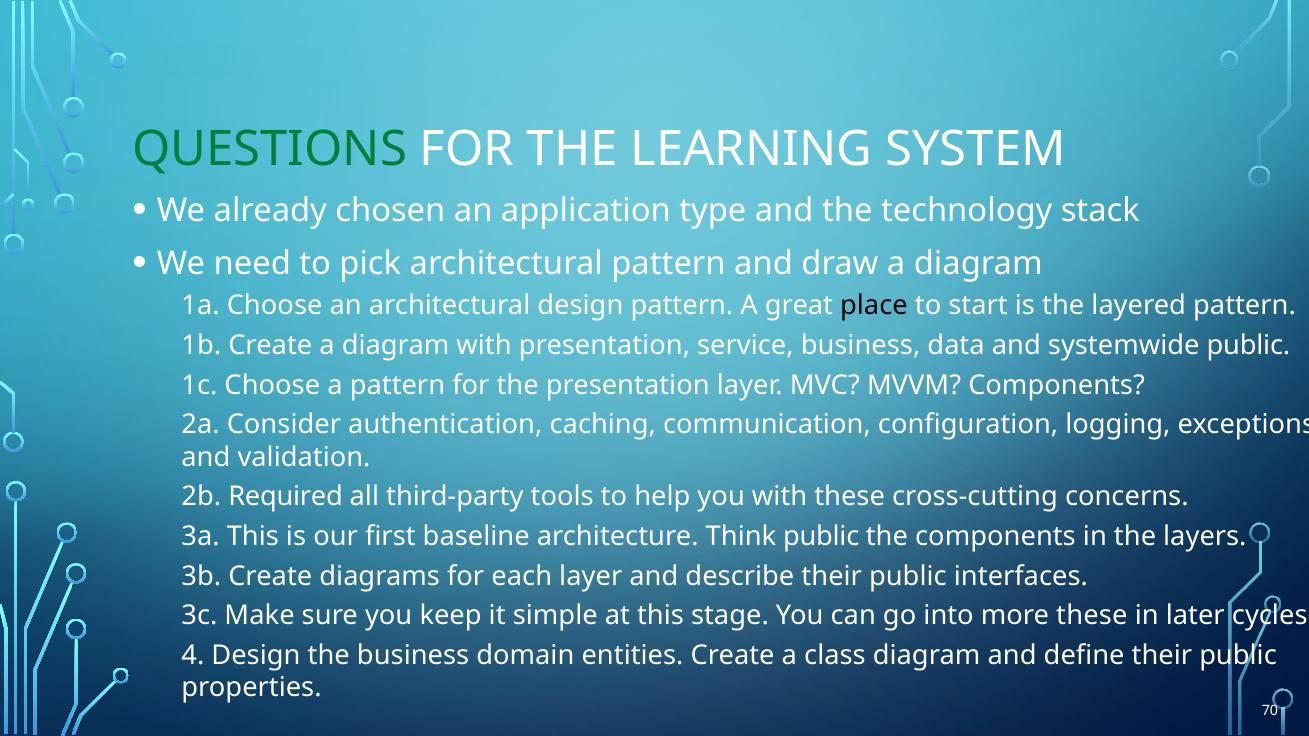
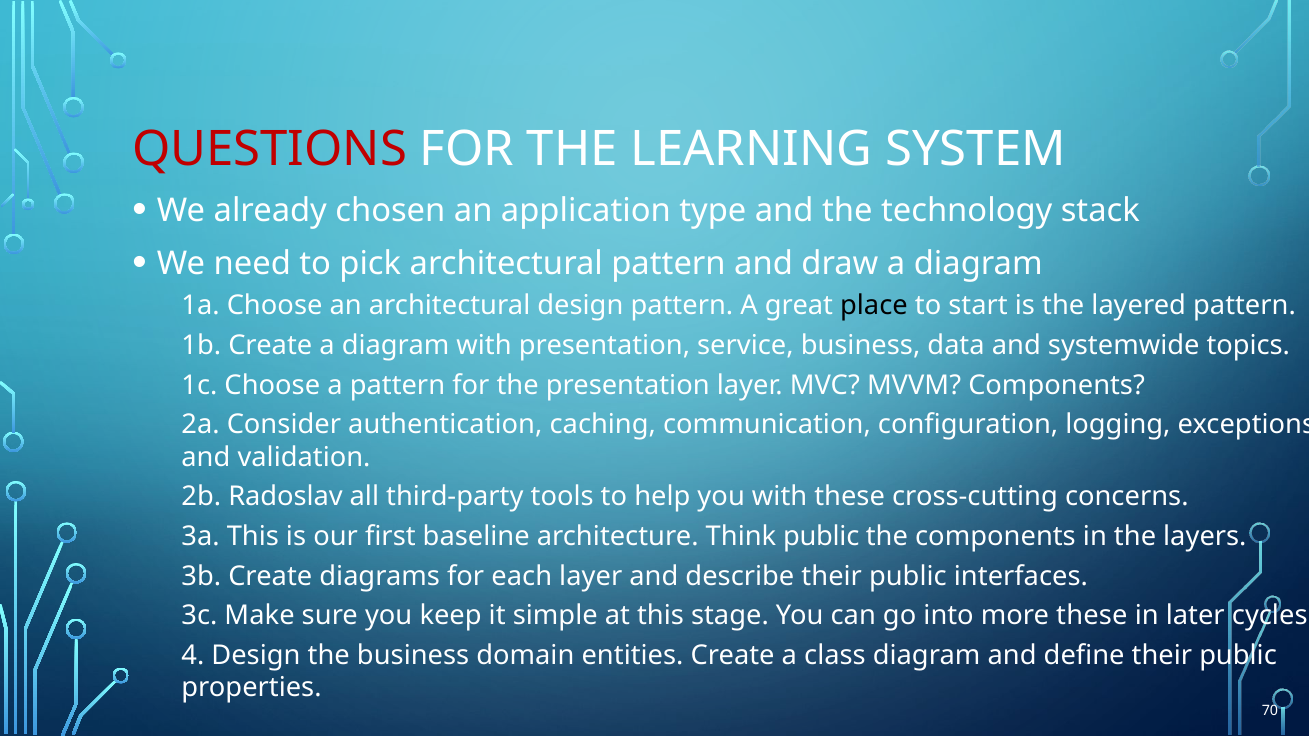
QUESTIONS colour: green -> red
systemwide public: public -> topics
Required: Required -> Radoslav
